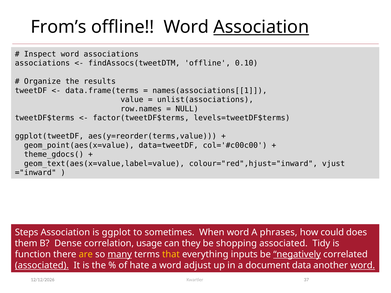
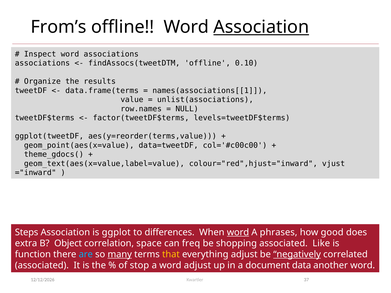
sometimes: sometimes -> differences
word at (238, 232) underline: none -> present
could: could -> good
them: them -> extra
Dense: Dense -> Object
usage: usage -> space
they: they -> freq
Tidy: Tidy -> Like
are colour: yellow -> light blue
everything inputs: inputs -> adjust
associated at (42, 266) underline: present -> none
hate: hate -> stop
word at (363, 266) underline: present -> none
